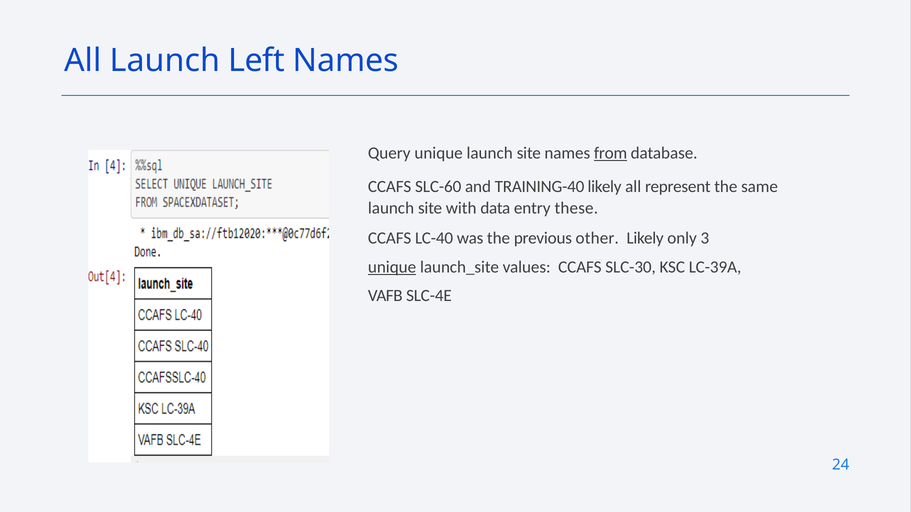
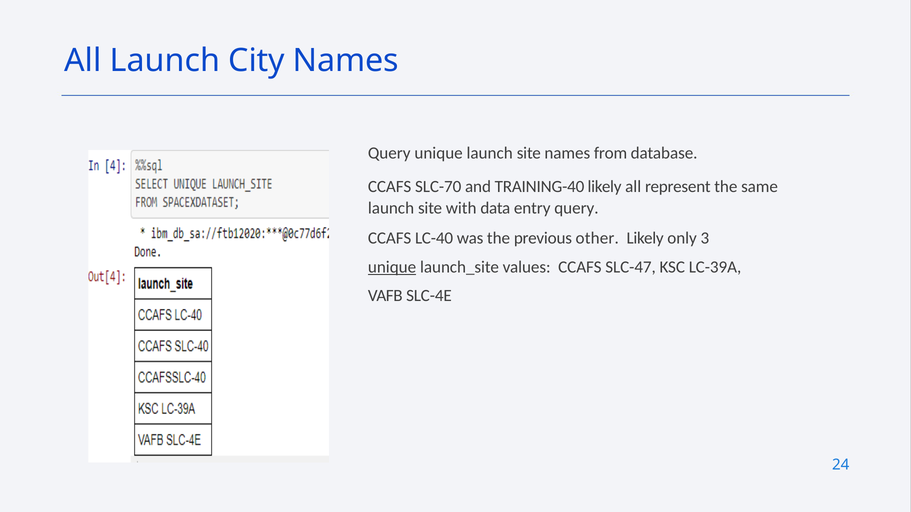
Left: Left -> City
from underline: present -> none
SLC-60: SLC-60 -> SLC-70
entry these: these -> query
SLC-30: SLC-30 -> SLC-47
